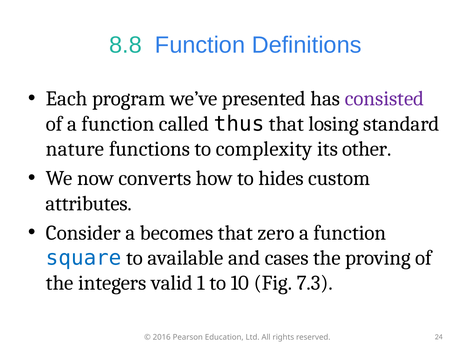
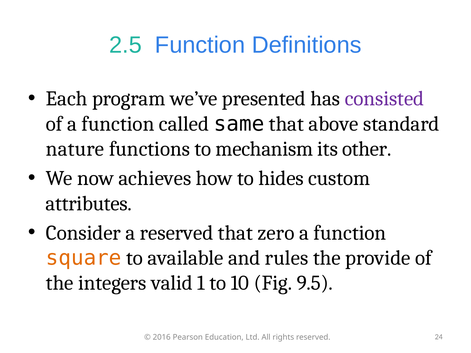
8.8: 8.8 -> 2.5
thus: thus -> same
losing: losing -> above
complexity: complexity -> mechanism
converts: converts -> achieves
a becomes: becomes -> reserved
square colour: blue -> orange
cases: cases -> rules
proving: proving -> provide
7.3: 7.3 -> 9.5
